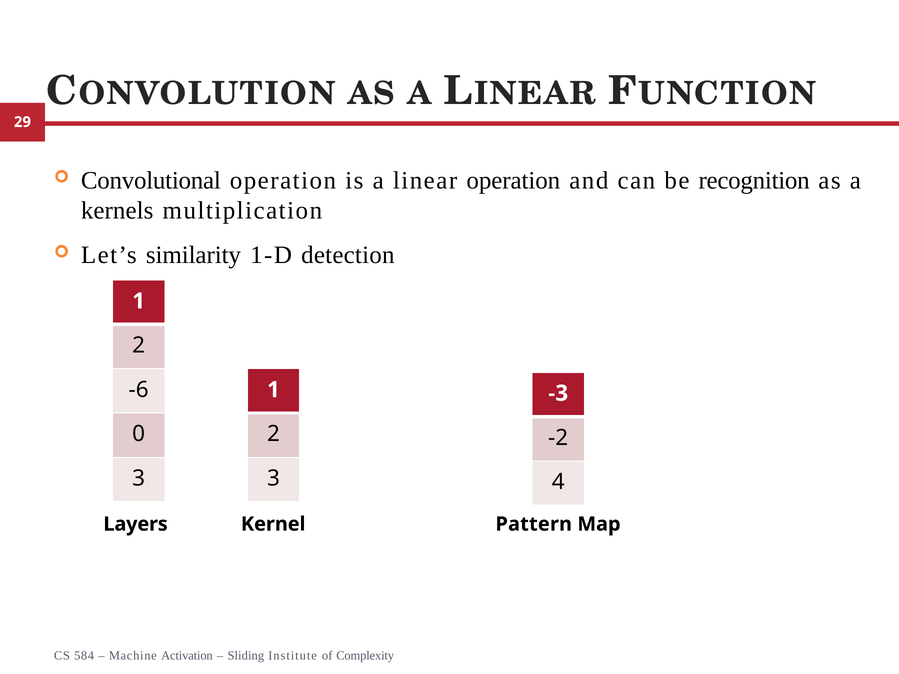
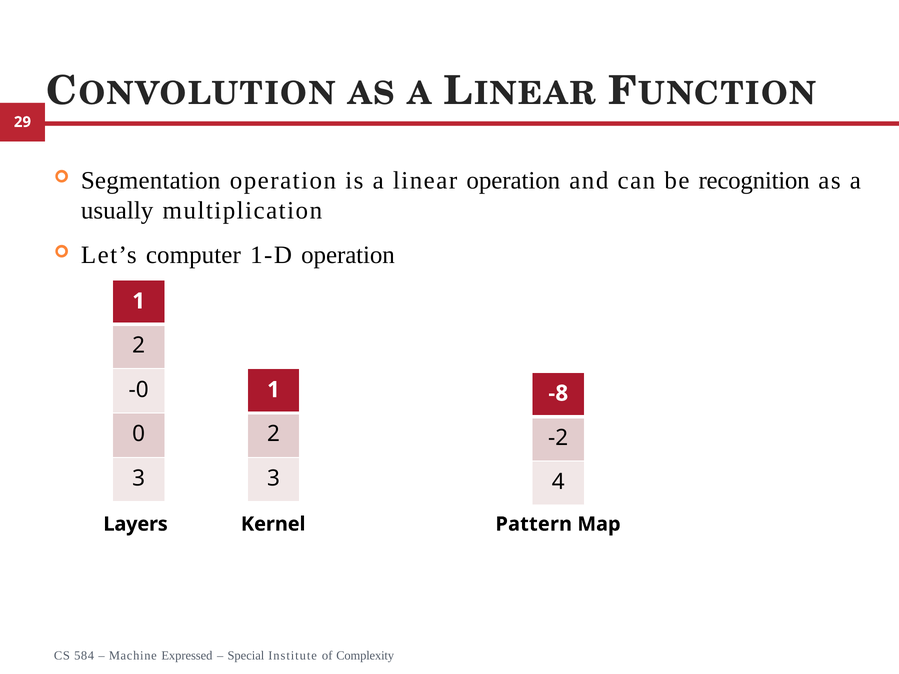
Convolutional: Convolutional -> Segmentation
kernels: kernels -> usually
similarity: similarity -> computer
1-D detection: detection -> operation
-6: -6 -> -0
-3: -3 -> -8
Activation: Activation -> Expressed
Sliding: Sliding -> Special
